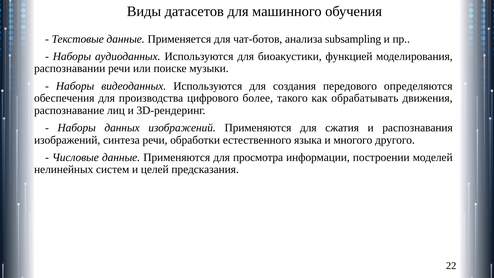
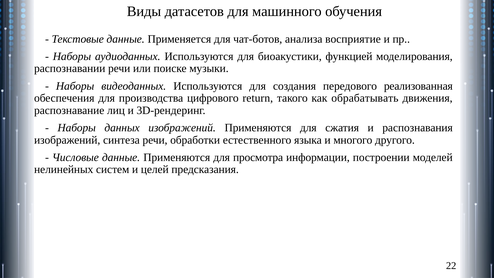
subsampling: subsampling -> восприятие
определяются: определяются -> реализованная
более: более -> return
